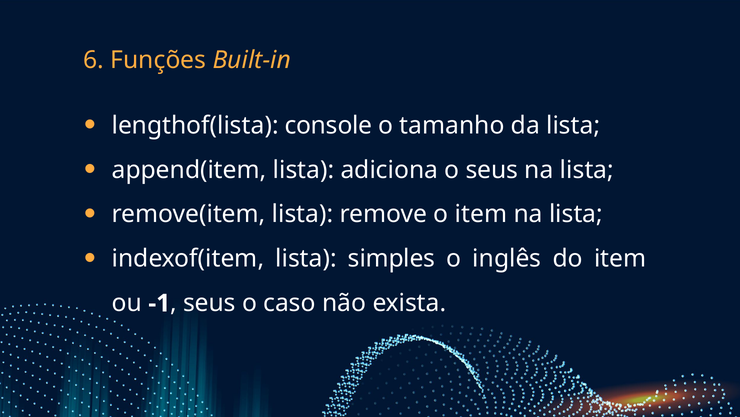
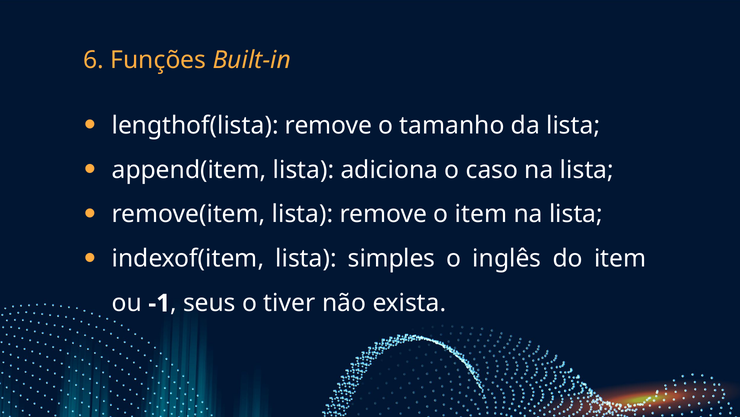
lengthof(lista console: console -> remove
o seus: seus -> caso
caso: caso -> tiver
